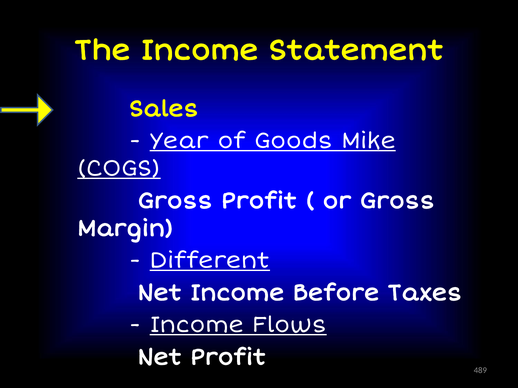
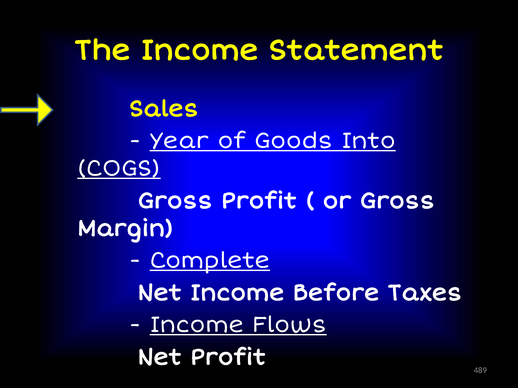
Mike: Mike -> Into
Different: Different -> Complete
